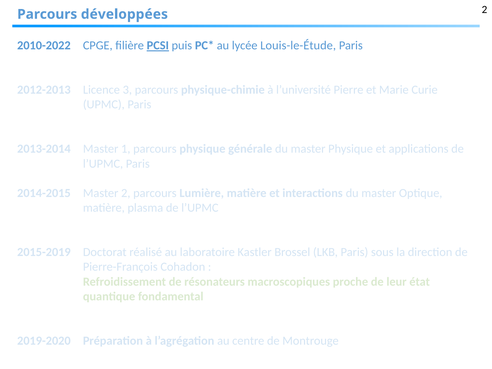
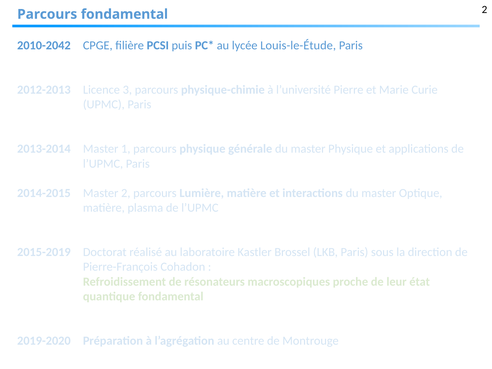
Parcours développées: développées -> fondamental
2010-2022: 2010-2022 -> 2010-2042
PCSI underline: present -> none
